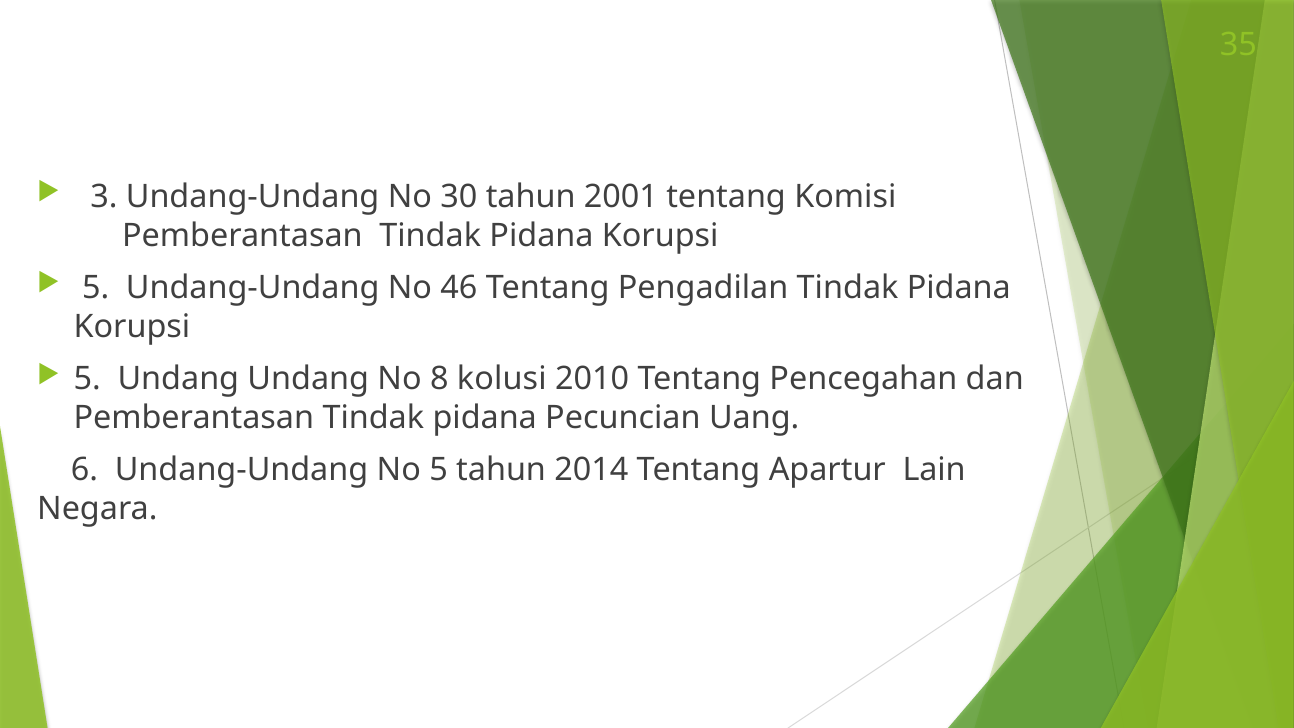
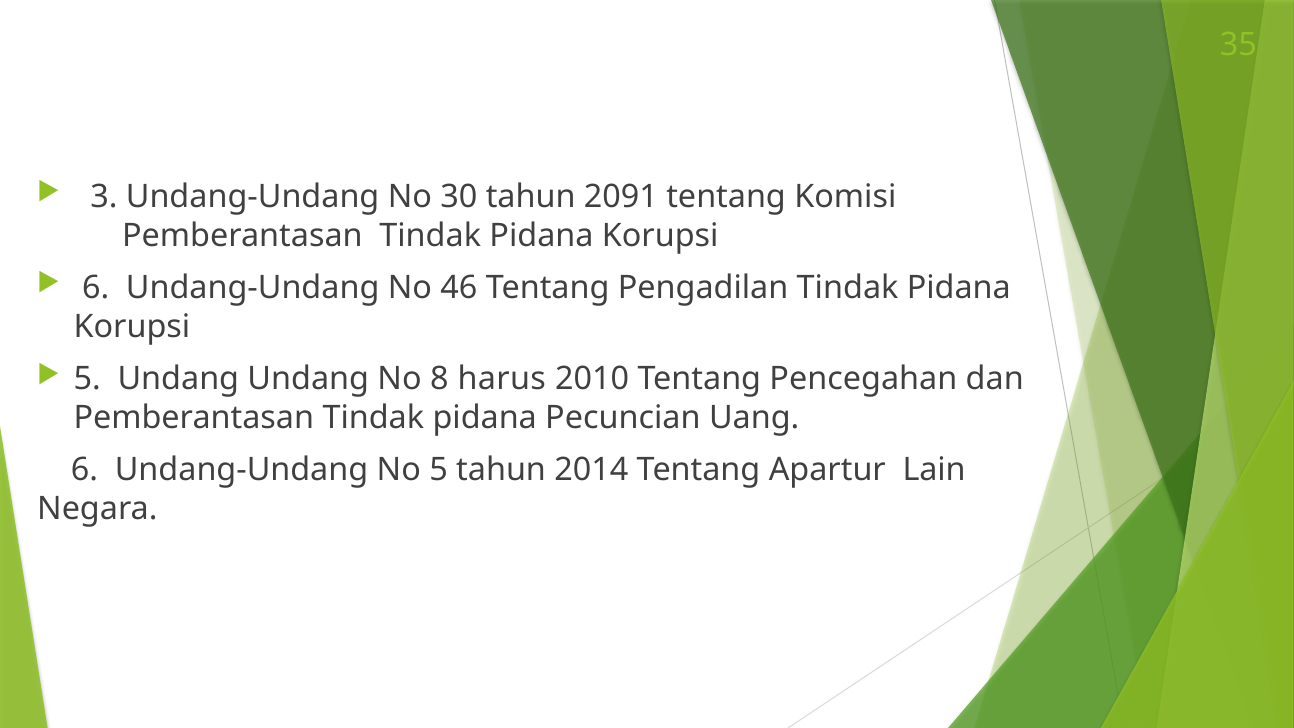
2001: 2001 -> 2091
5 at (96, 288): 5 -> 6
kolusi: kolusi -> harus
